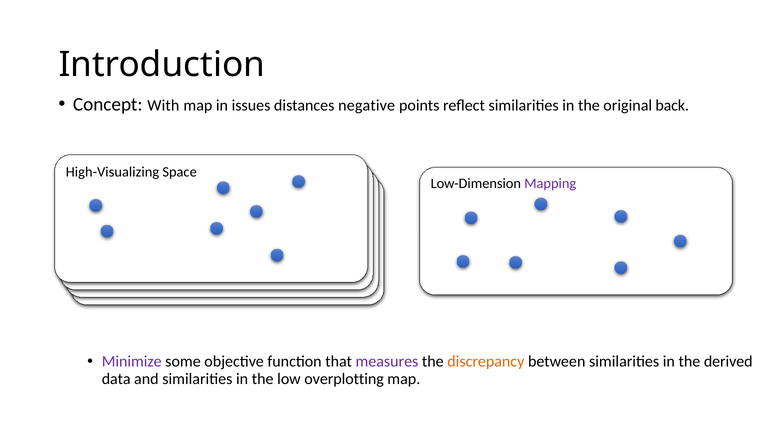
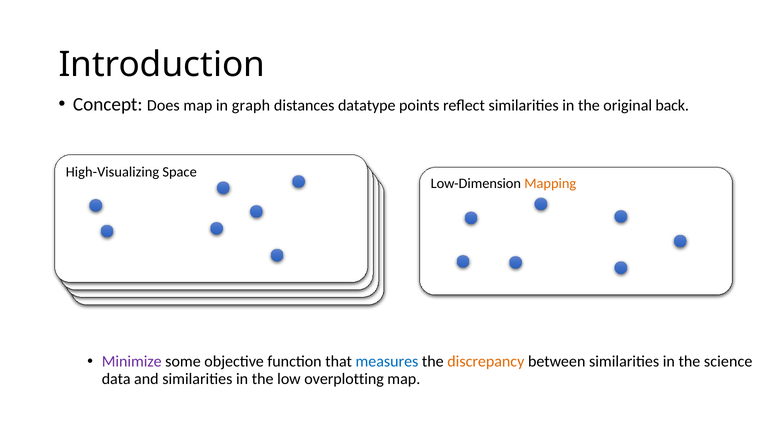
With: With -> Does
issues: issues -> graph
negative: negative -> datatype
Mapping colour: purple -> orange
measures colour: purple -> blue
derived: derived -> science
